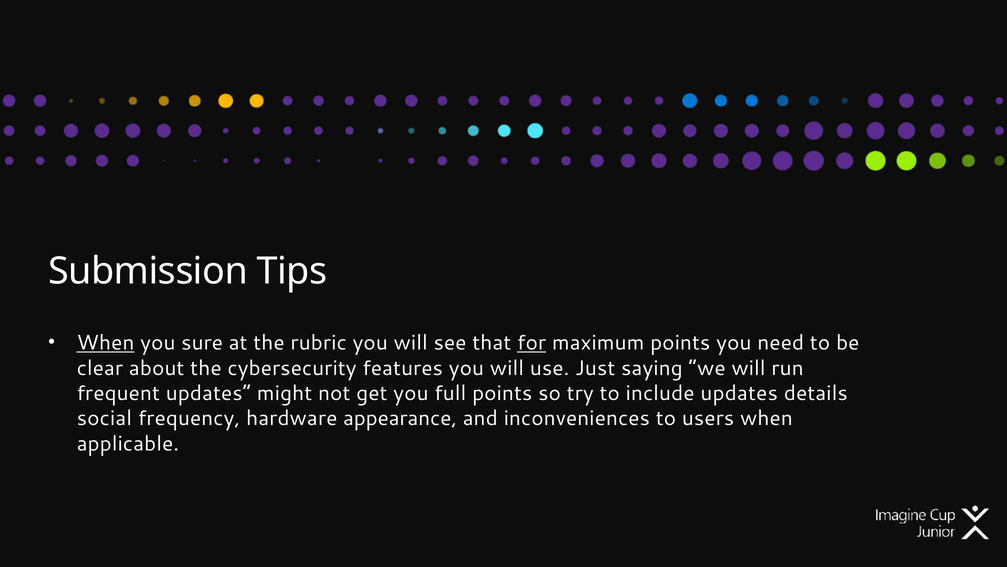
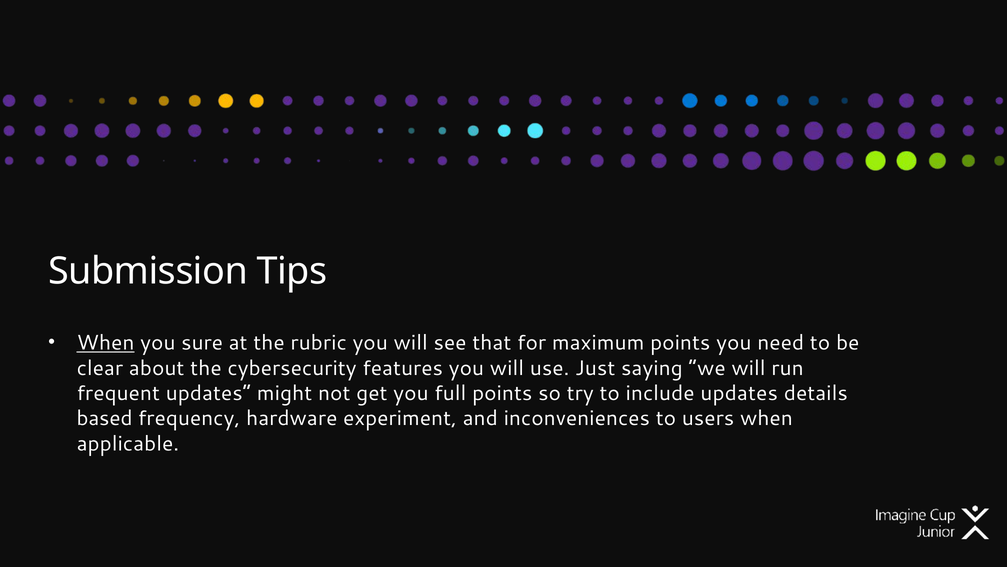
for underline: present -> none
social: social -> based
appearance: appearance -> experiment
